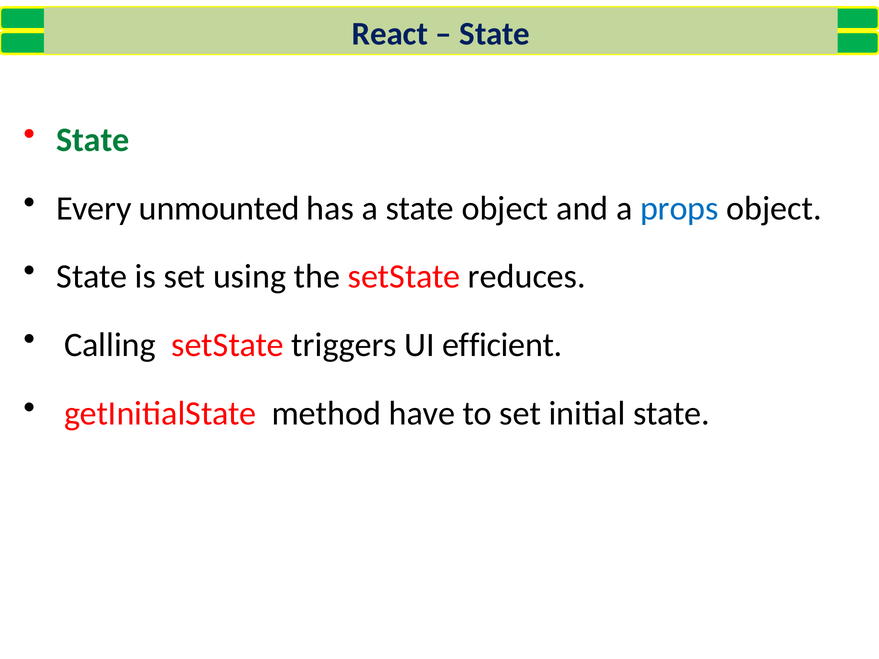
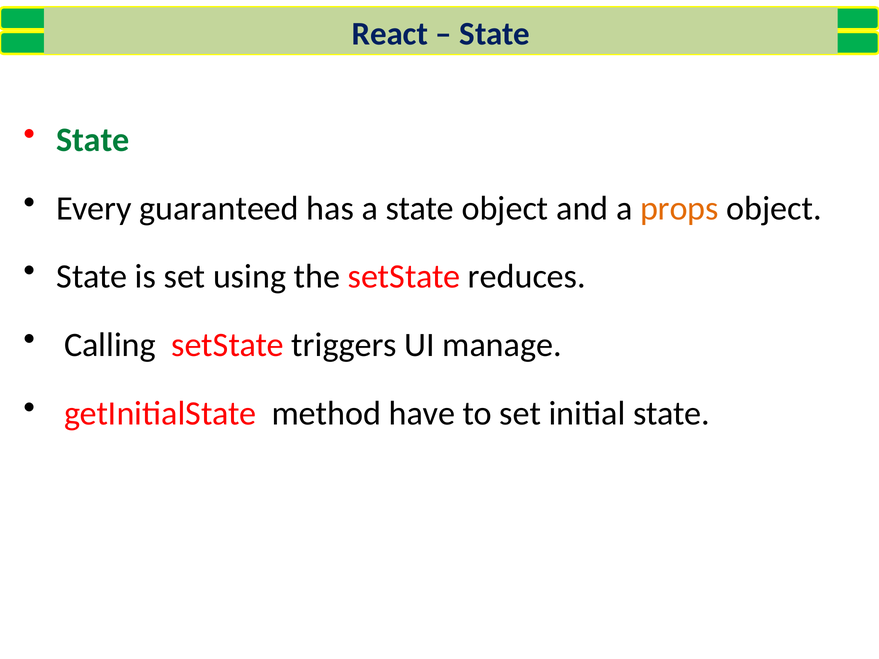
unmounted: unmounted -> guaranteed
props colour: blue -> orange
efficient: efficient -> manage
